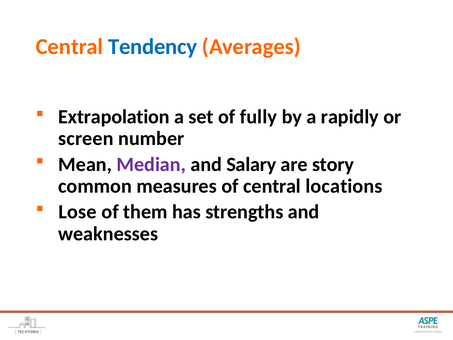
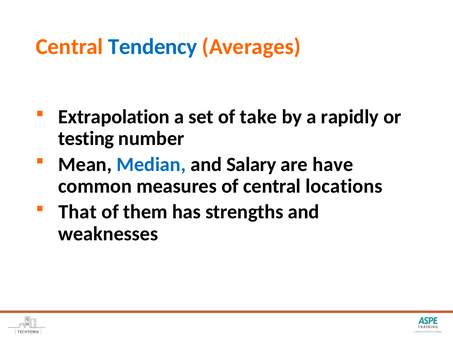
fully: fully -> take
screen: screen -> testing
Median colour: purple -> blue
story: story -> have
Lose: Lose -> That
